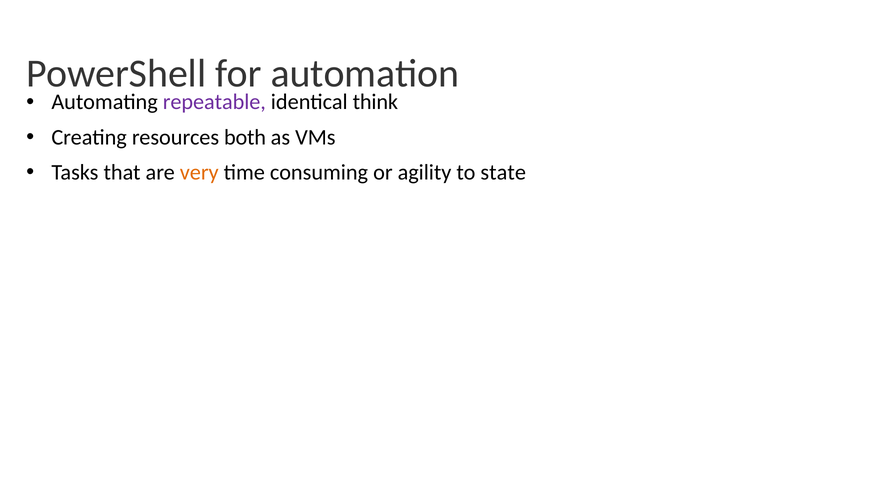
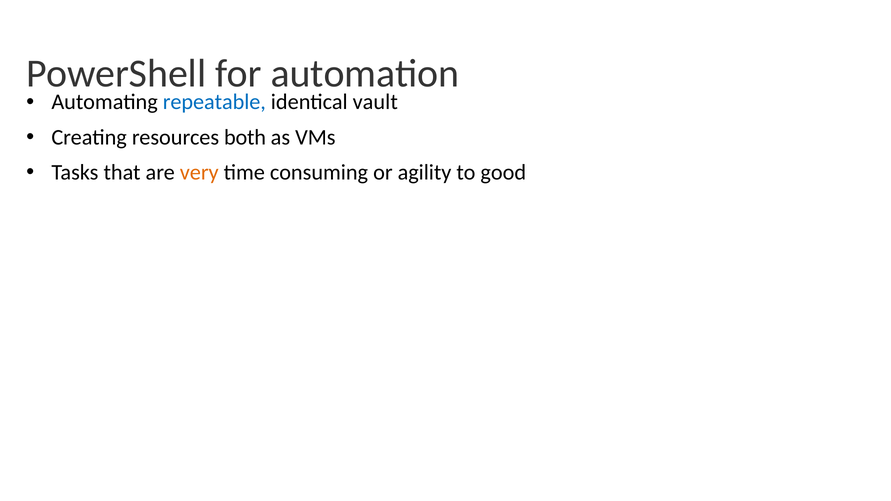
repeatable colour: purple -> blue
think: think -> vault
state: state -> good
